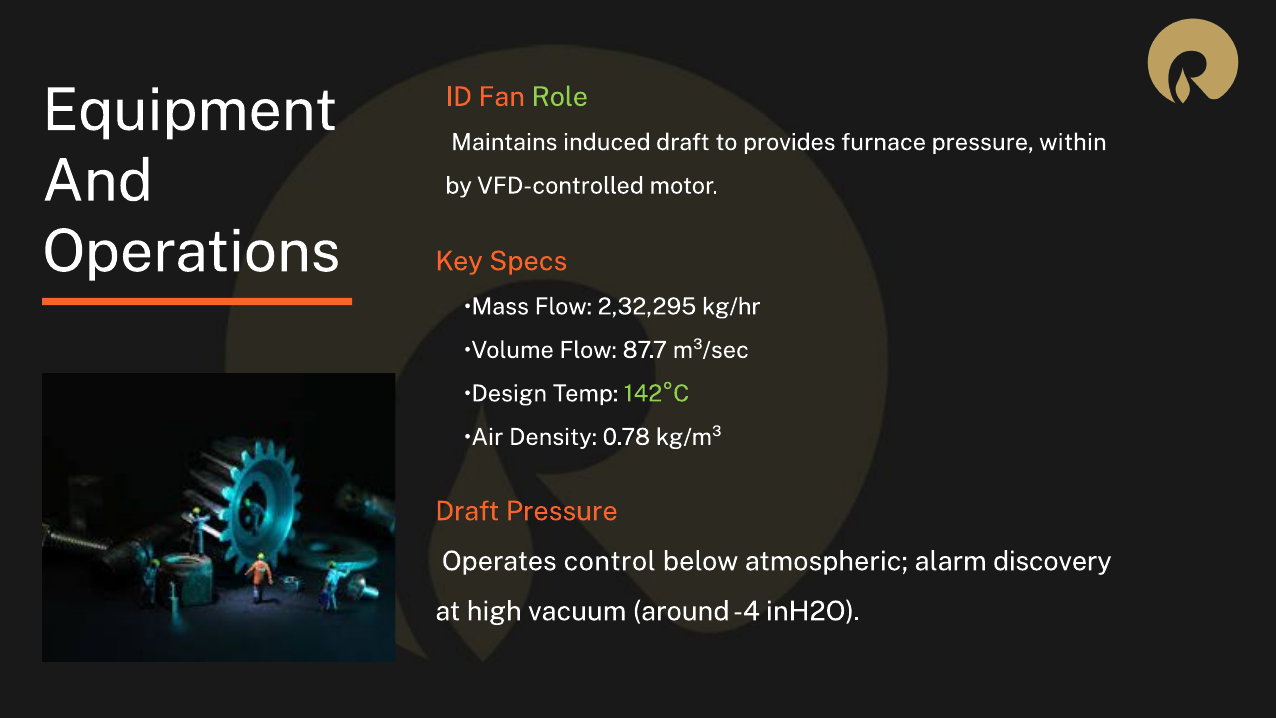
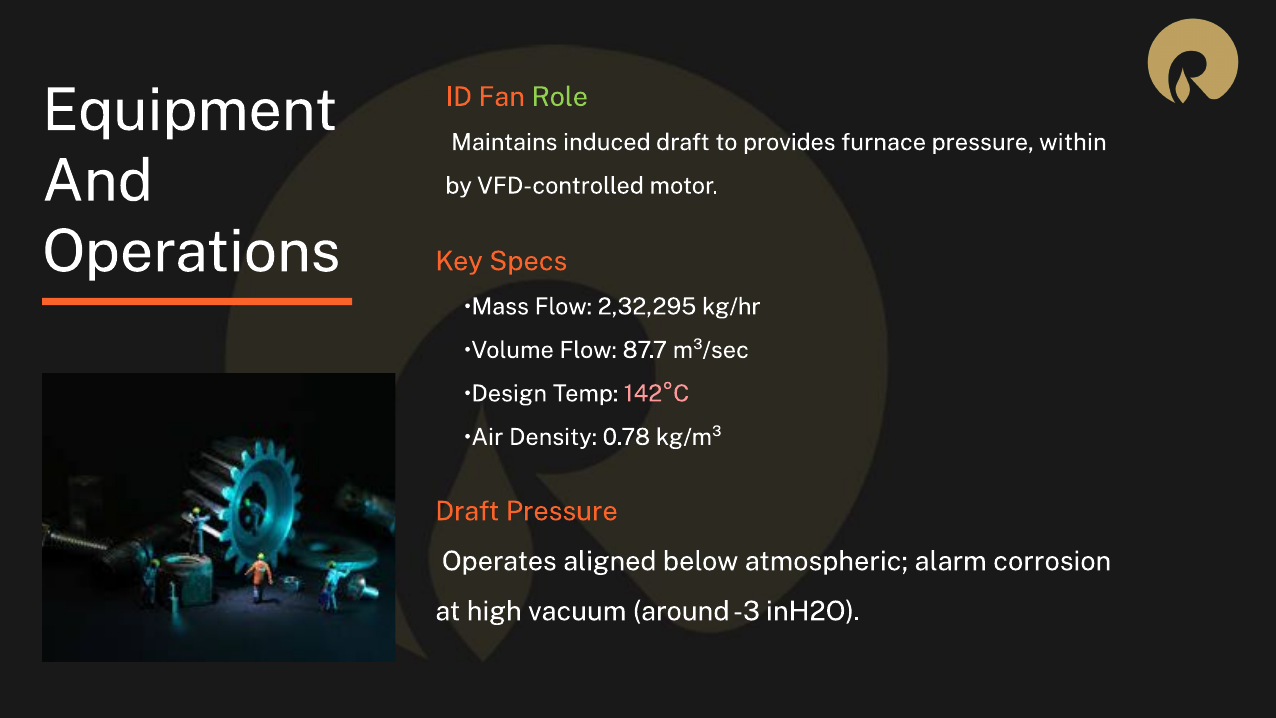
142°C colour: light green -> pink
control: control -> aligned
discovery: discovery -> corrosion
-4: -4 -> -3
